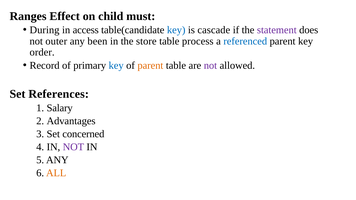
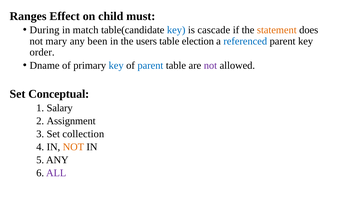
access: access -> match
statement colour: purple -> orange
outer: outer -> mary
store: store -> users
process: process -> election
Record: Record -> Dname
parent at (150, 65) colour: orange -> blue
References: References -> Conceptual
Advantages: Advantages -> Assignment
concerned: concerned -> collection
NOT at (73, 147) colour: purple -> orange
ALL colour: orange -> purple
